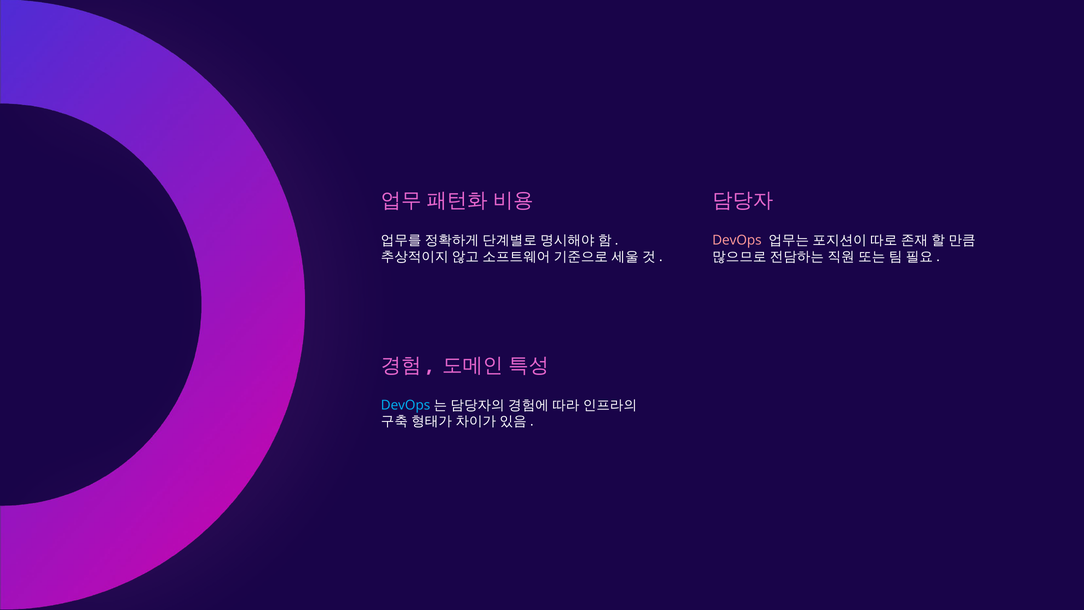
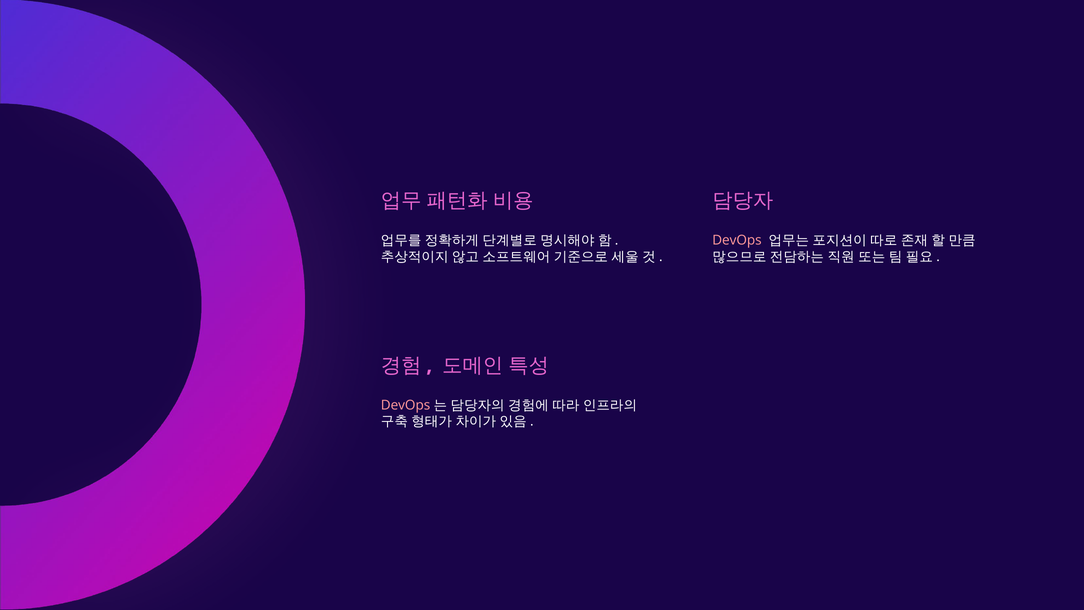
DevOps at (406, 405) colour: light blue -> pink
